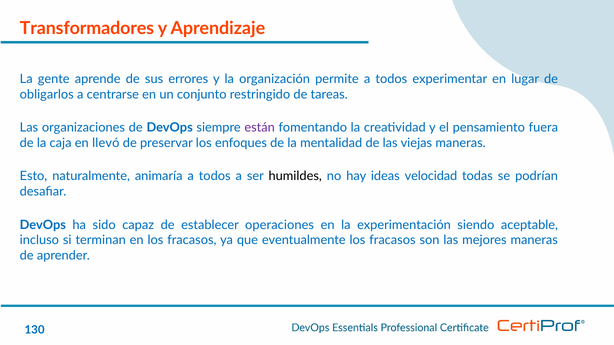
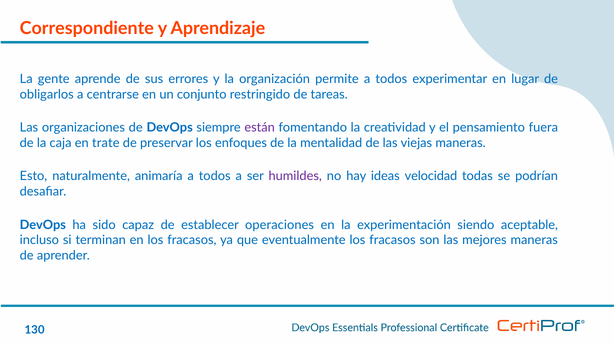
Transformadores: Transformadores -> Correspondiente
llevó: llevó -> trate
humildes colour: black -> purple
